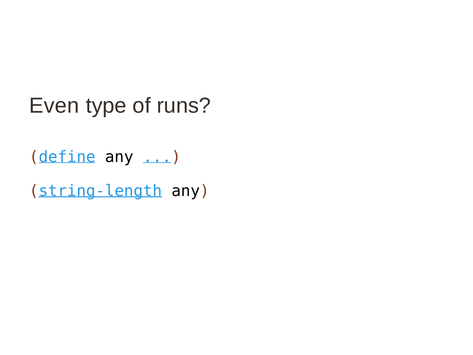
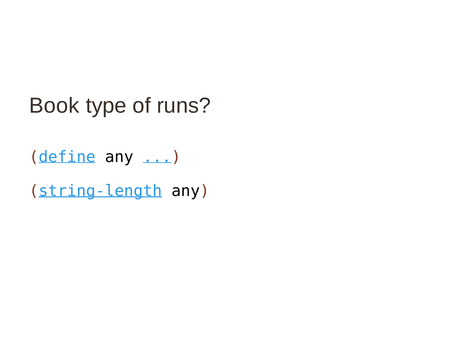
Even: Even -> Book
